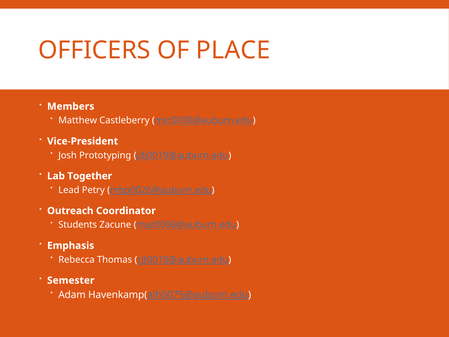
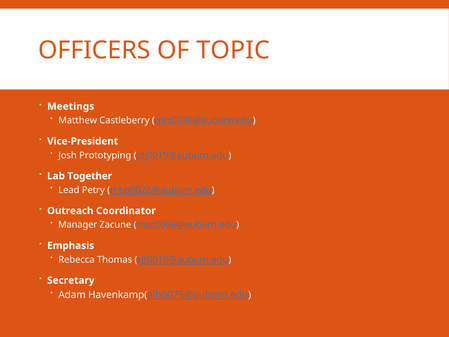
PLACE: PLACE -> TOPIC
Members: Members -> Meetings
Students: Students -> Manager
Semester: Semester -> Secretary
